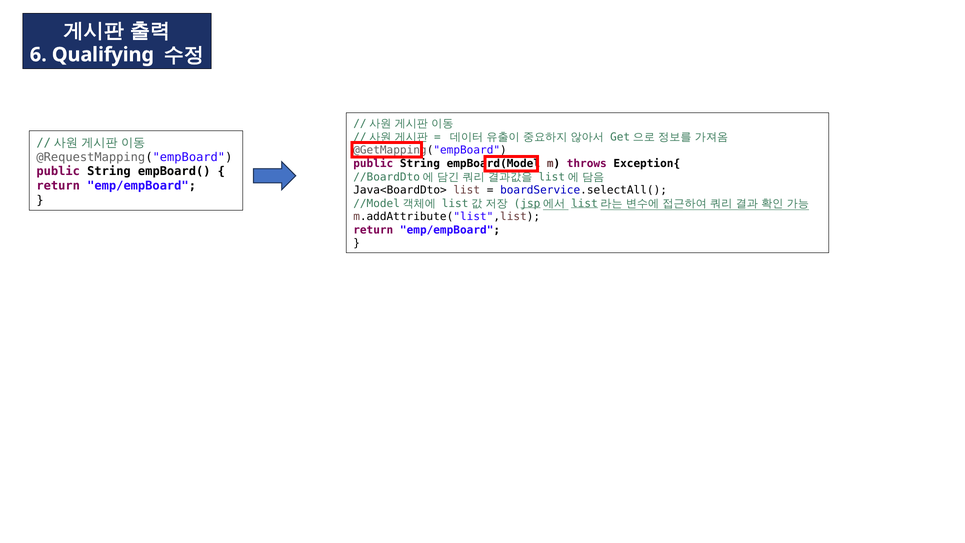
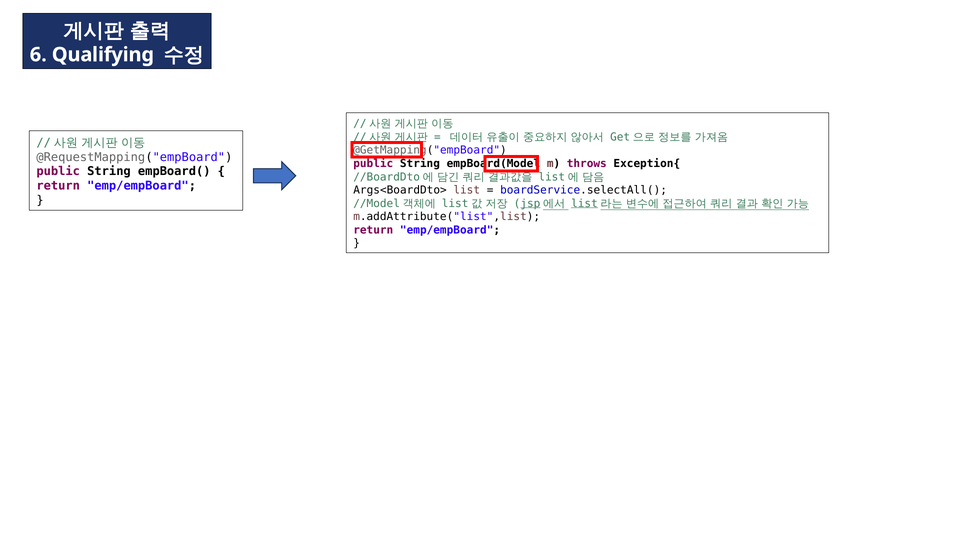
Java<BoardDto>: Java<BoardDto> -> Args<BoardDto>
